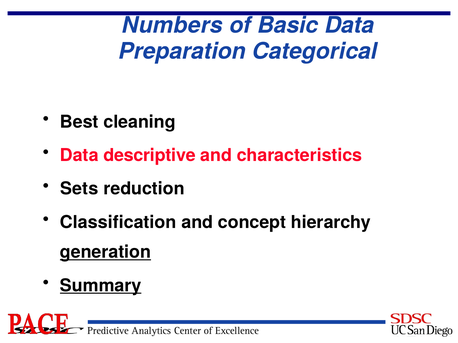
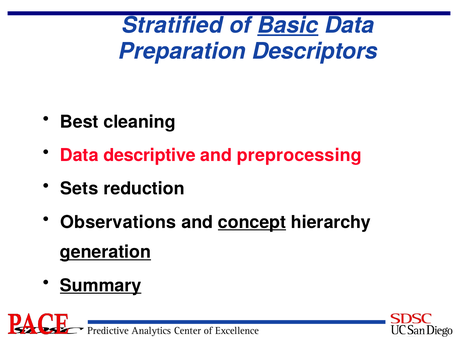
Numbers: Numbers -> Stratified
Basic underline: none -> present
Categorical: Categorical -> Descriptors
characteristics: characteristics -> preprocessing
Classification: Classification -> Observations
concept underline: none -> present
